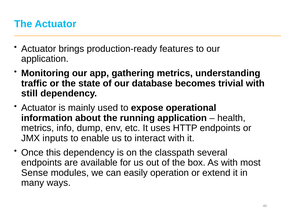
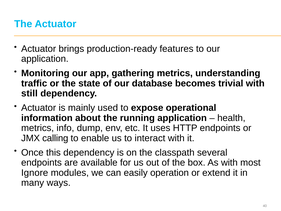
inputs: inputs -> calling
Sense: Sense -> Ignore
